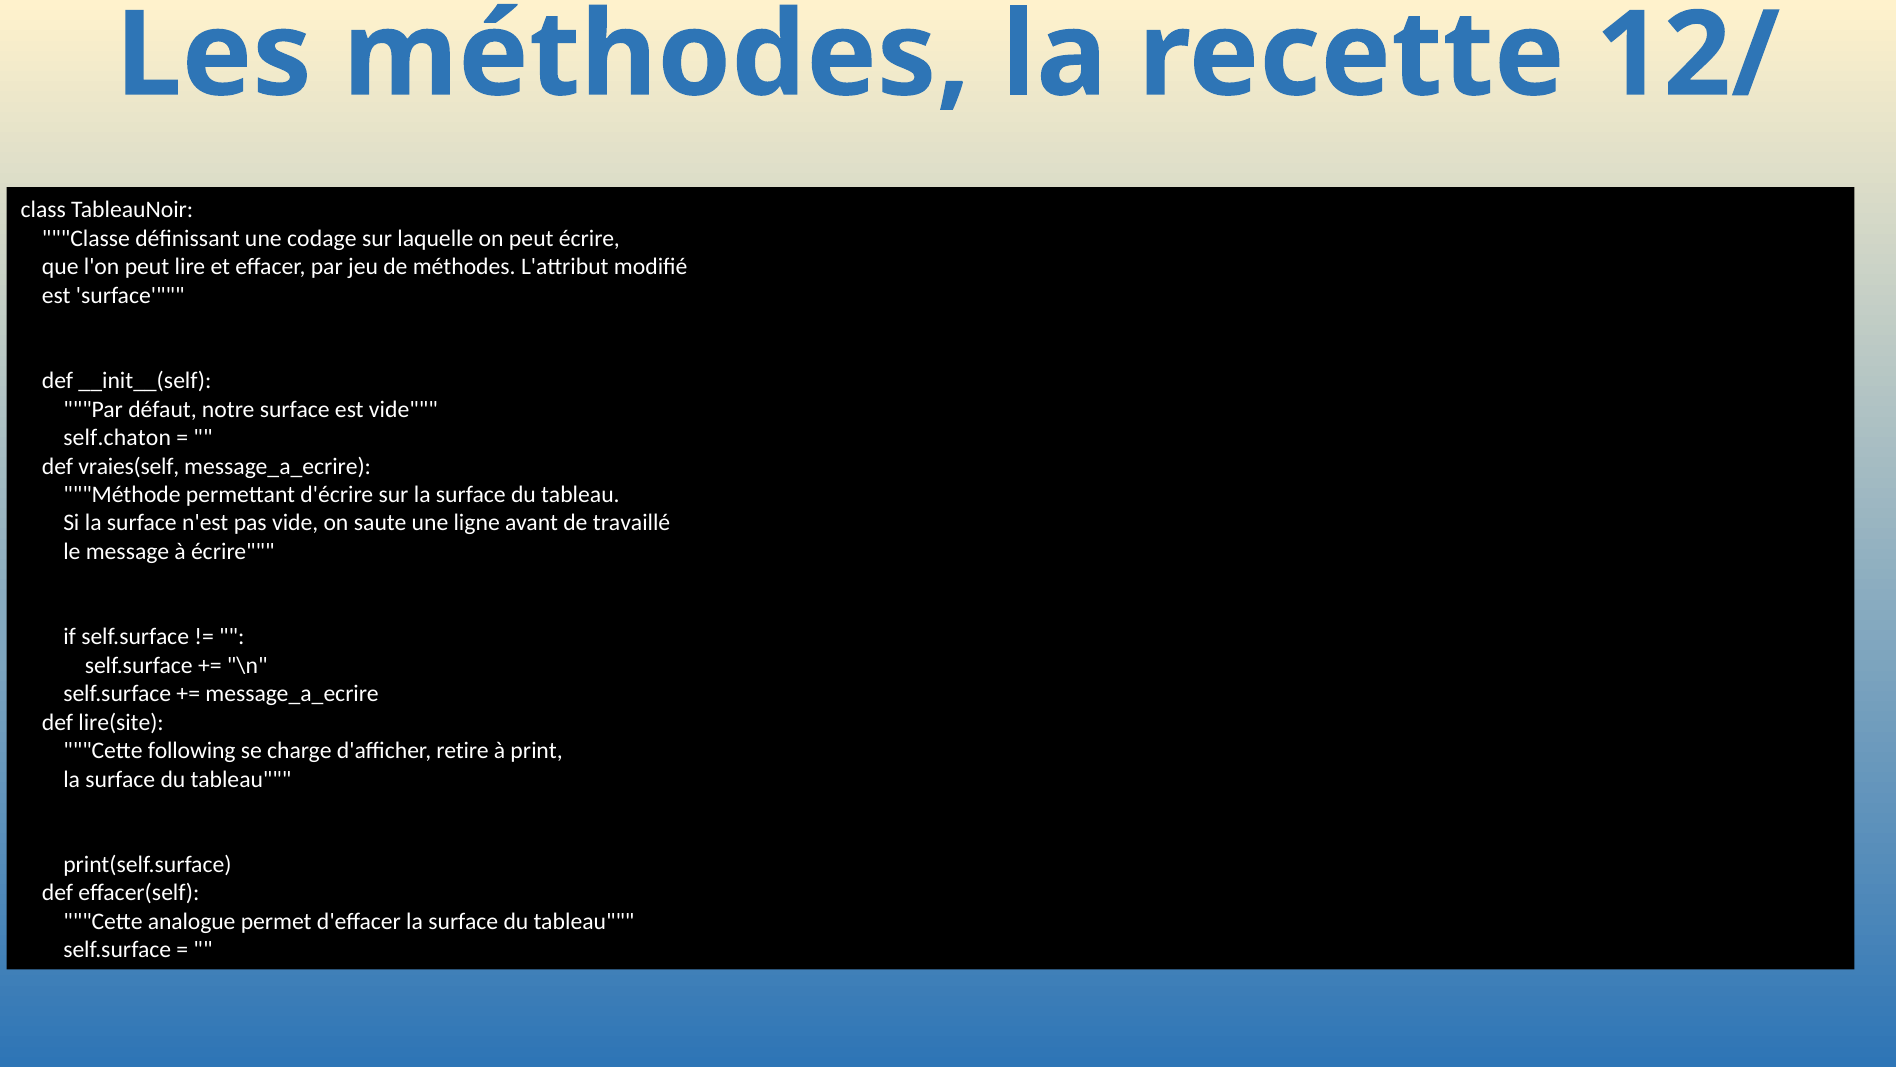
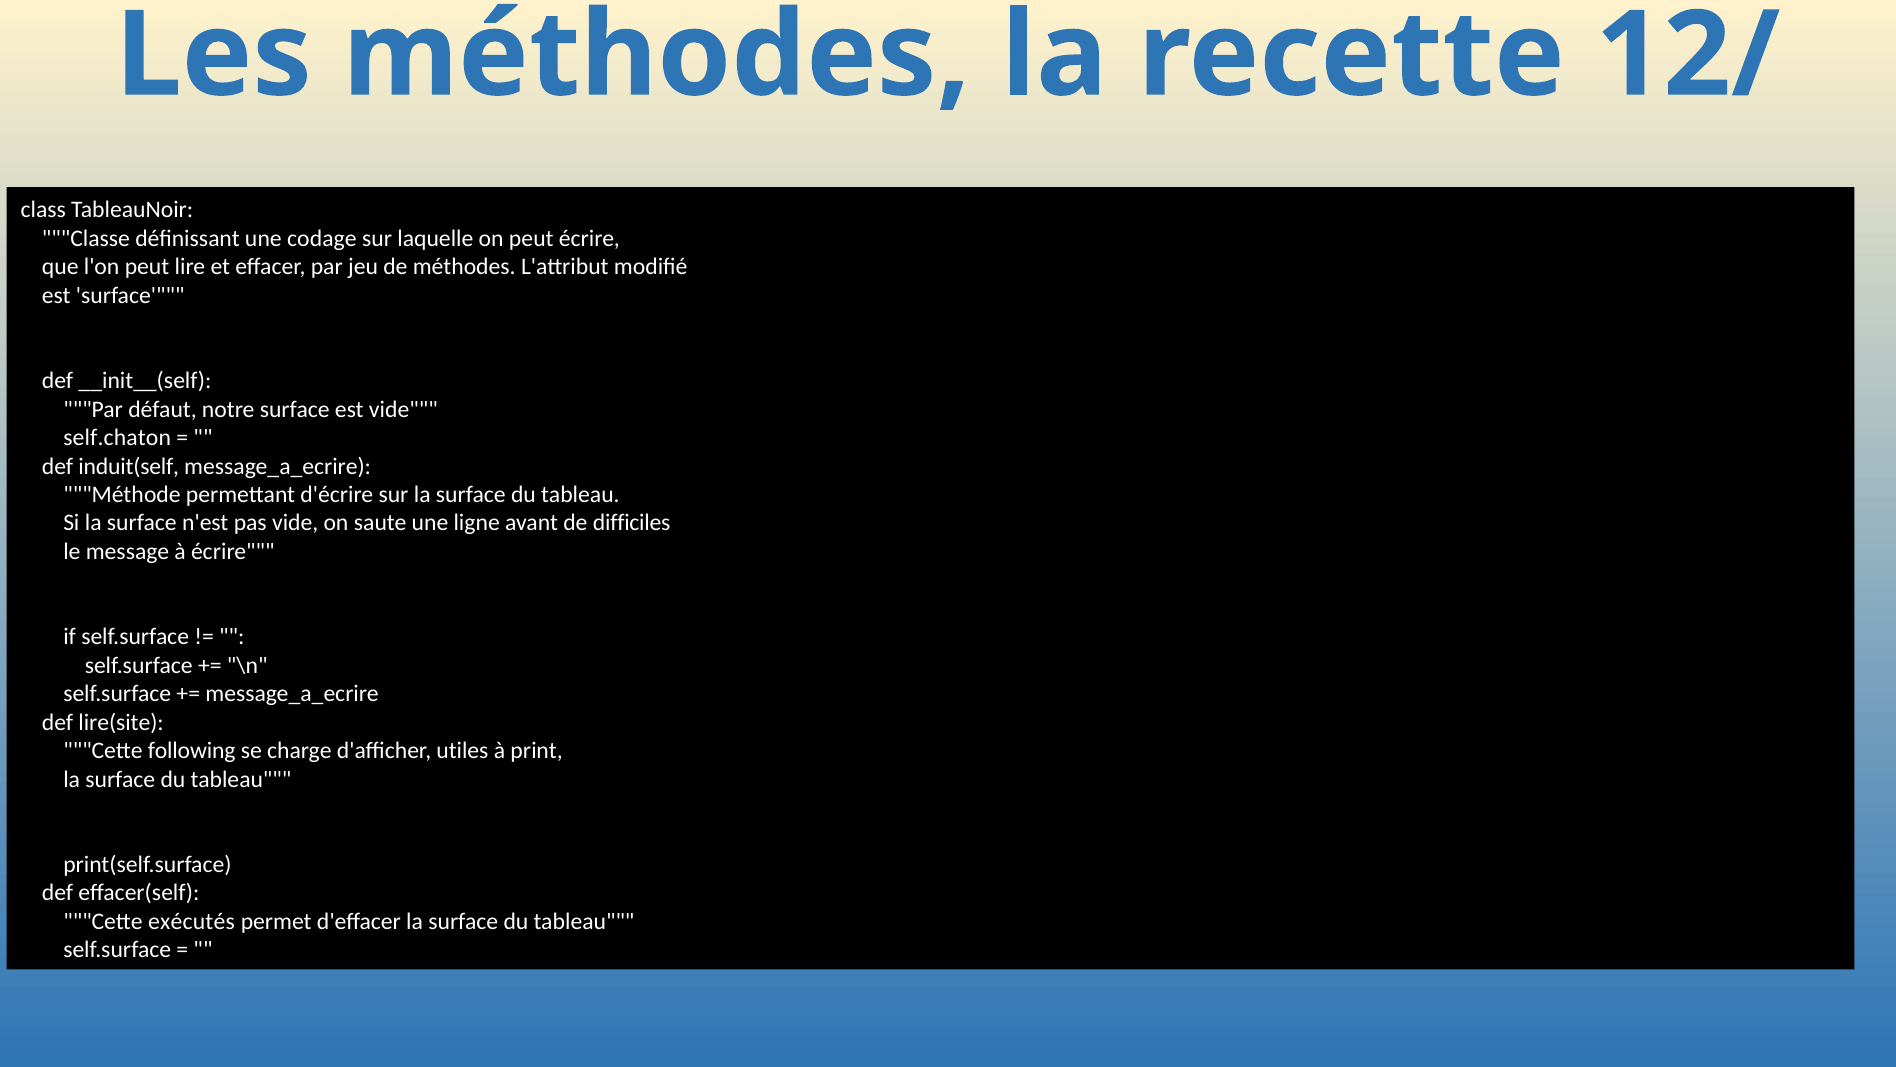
vraies(self: vraies(self -> induit(self
travaillé: travaillé -> difficiles
retire: retire -> utiles
analogue: analogue -> exécutés
